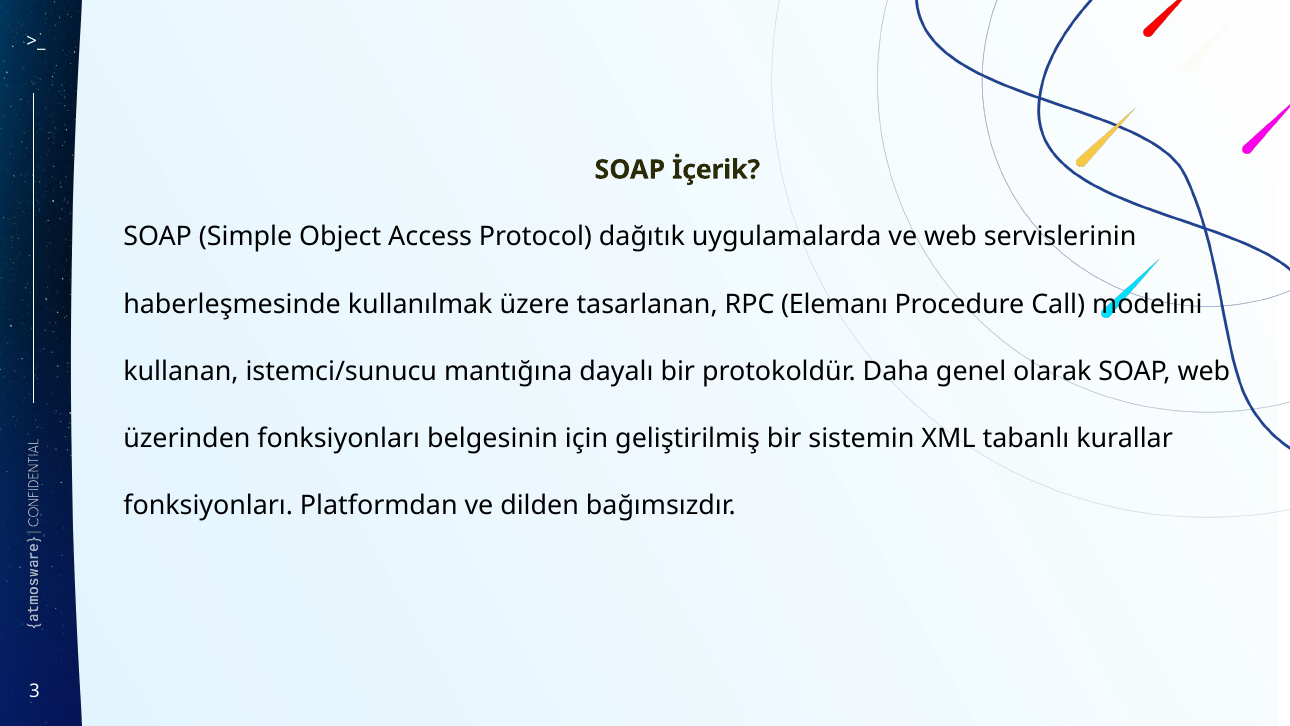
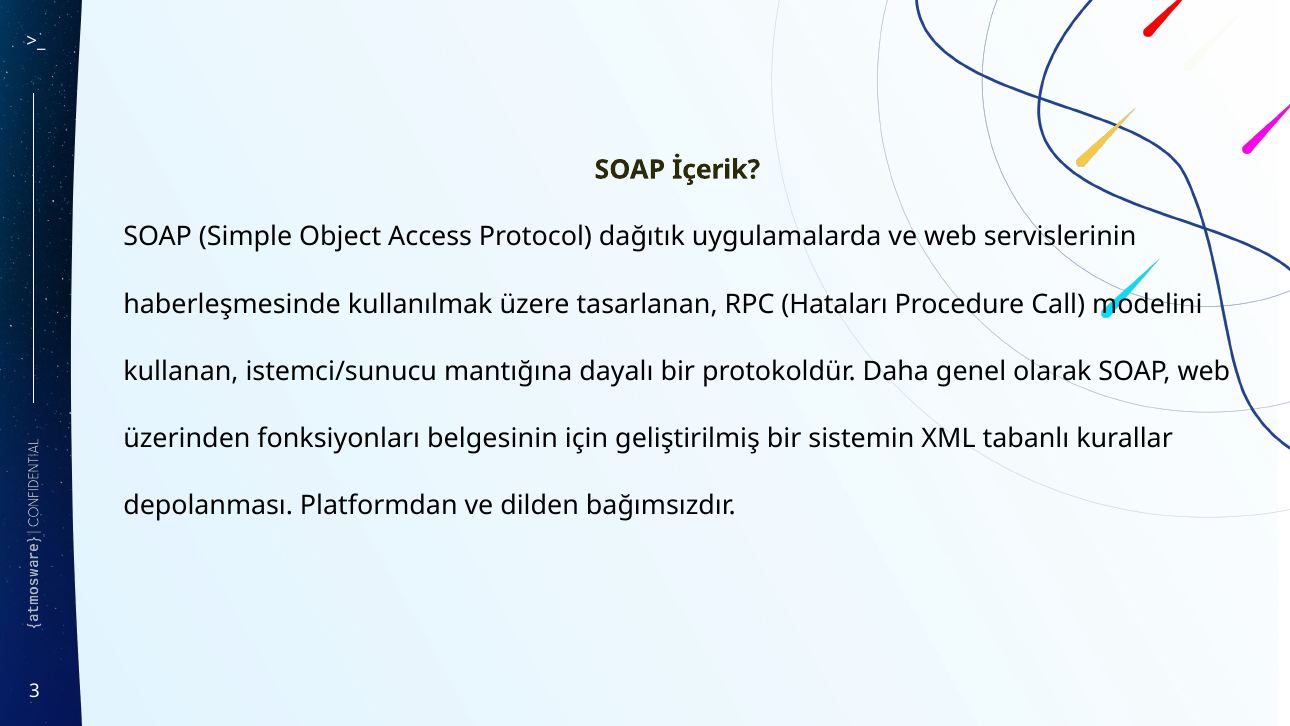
Elemanı: Elemanı -> Hataları
fonksiyonları at (208, 506): fonksiyonları -> depolanması
